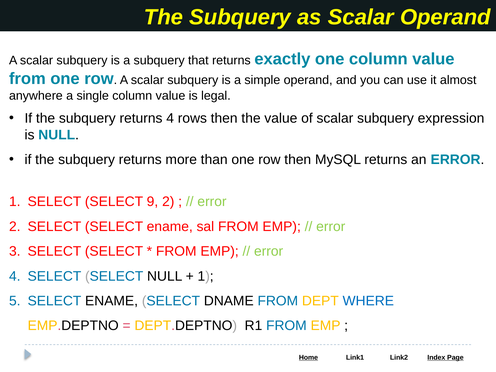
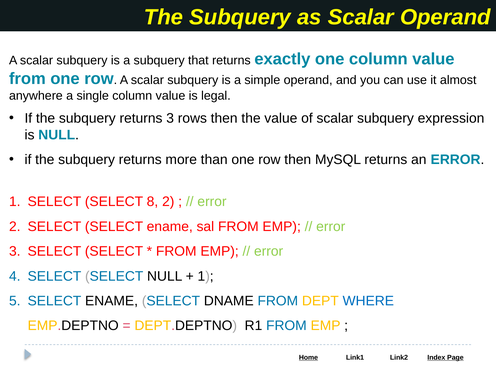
returns 4: 4 -> 3
9: 9 -> 8
